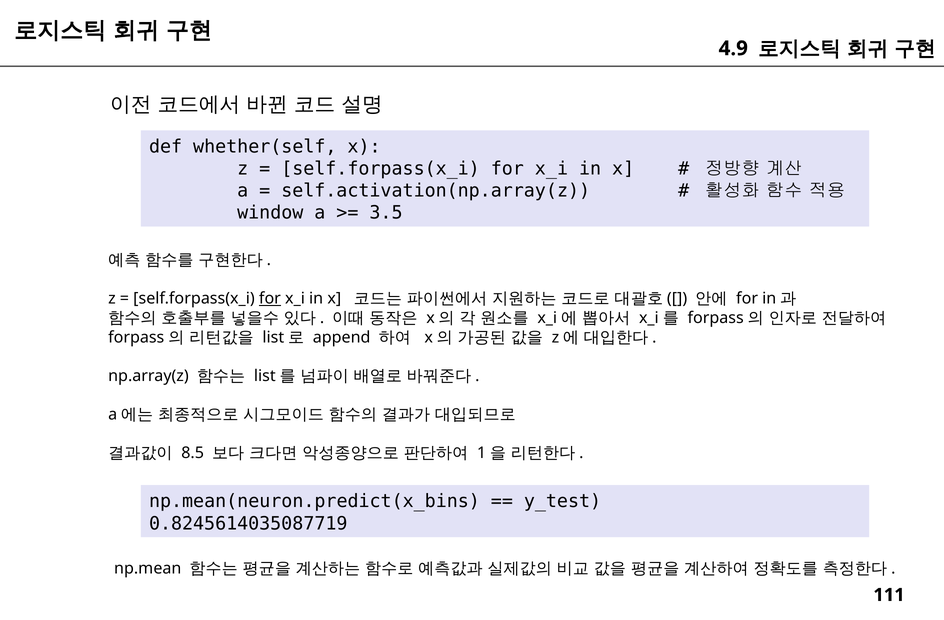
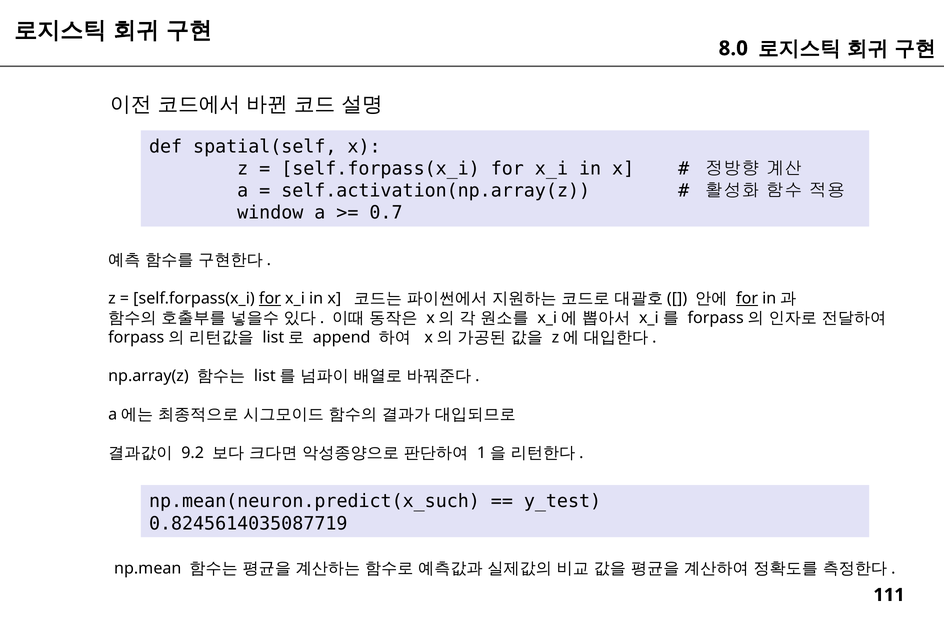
4.9: 4.9 -> 8.0
whether(self: whether(self -> spatial(self
3.5: 3.5 -> 0.7
for at (747, 299) underline: none -> present
8.5: 8.5 -> 9.2
np.mean(neuron.predict(x_bins: np.mean(neuron.predict(x_bins -> np.mean(neuron.predict(x_such
